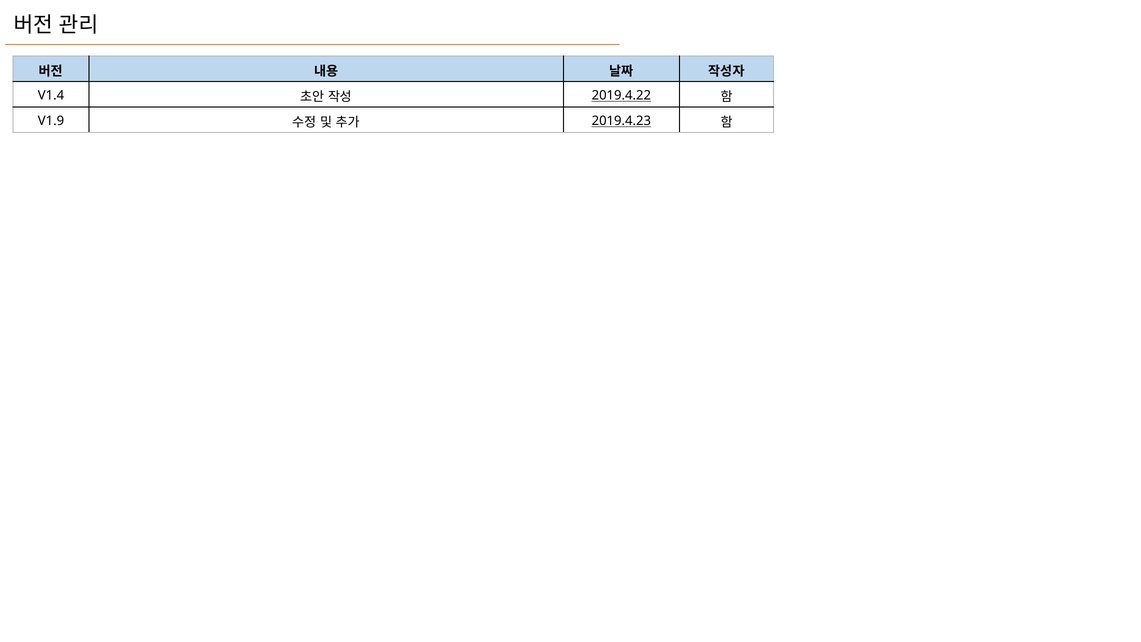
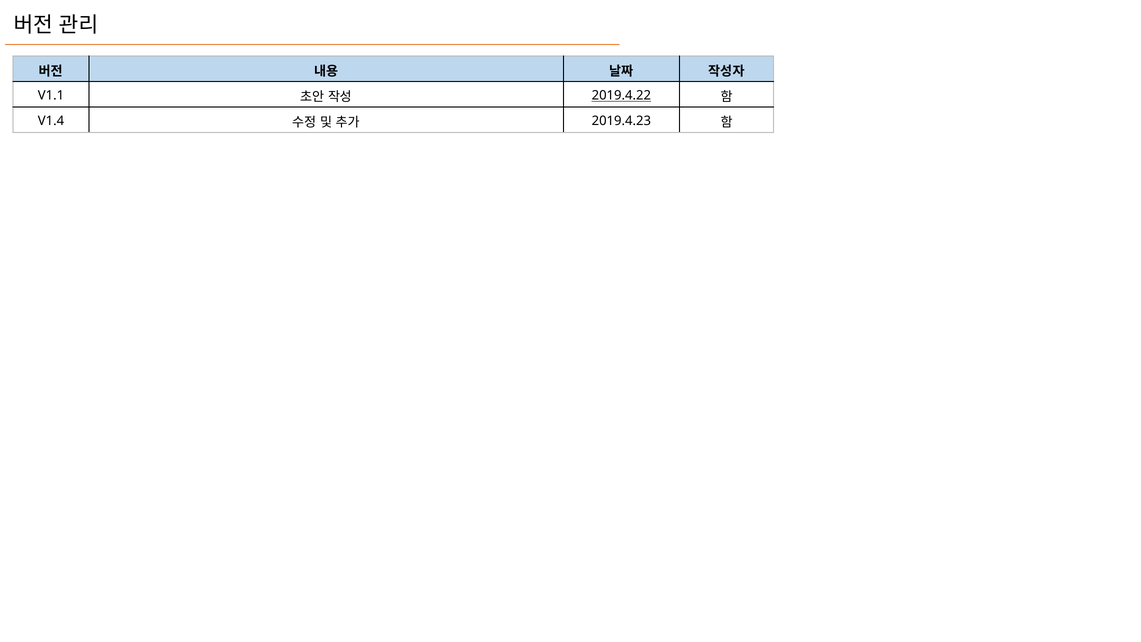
V1.4: V1.4 -> V1.1
V1.9: V1.9 -> V1.4
2019.4.23 underline: present -> none
